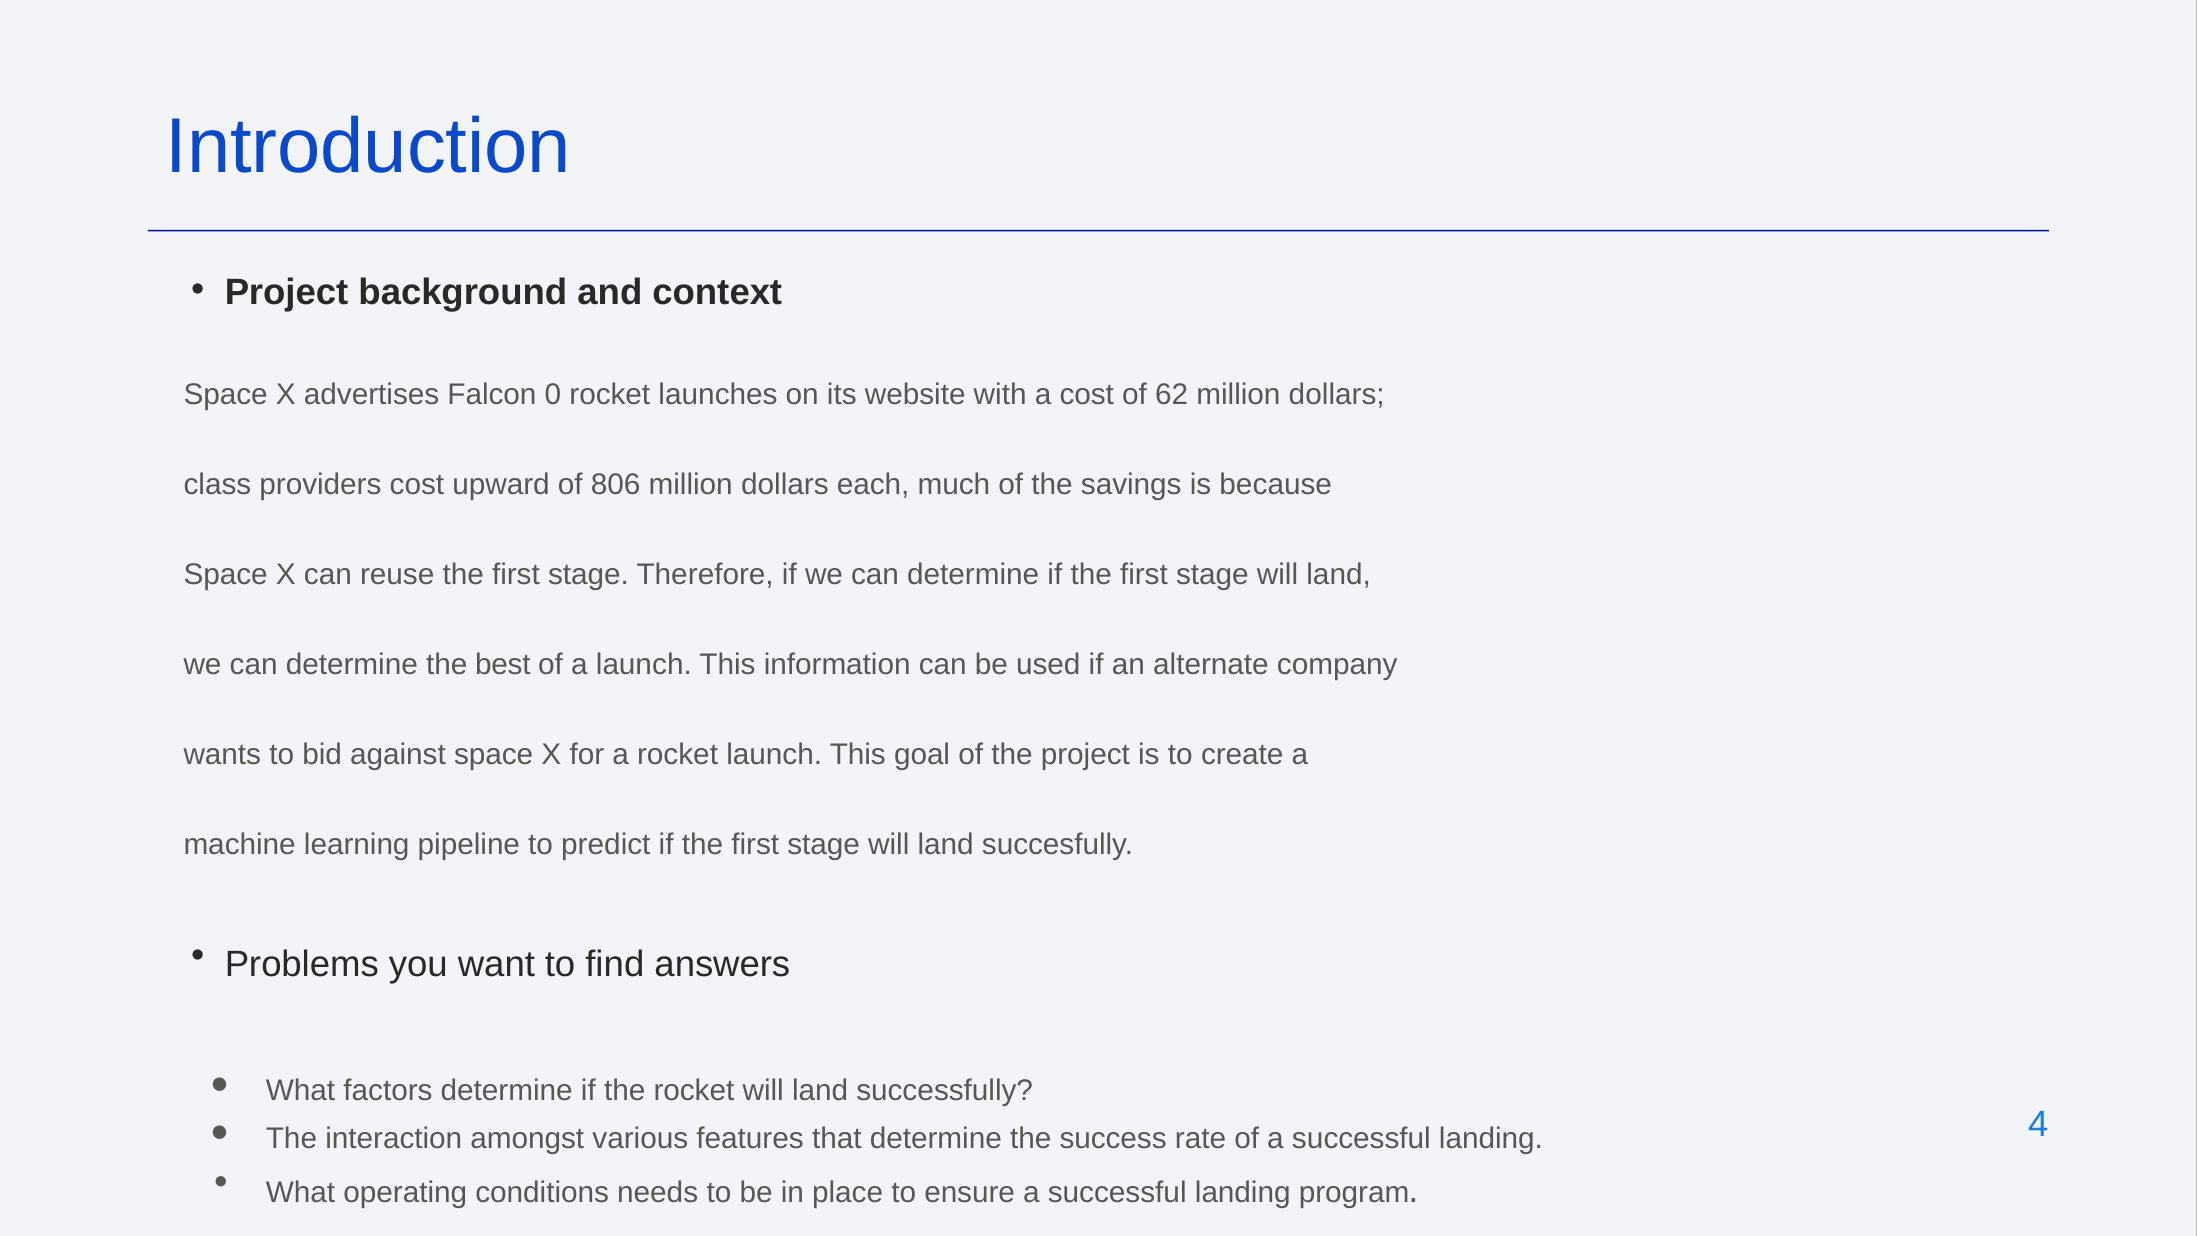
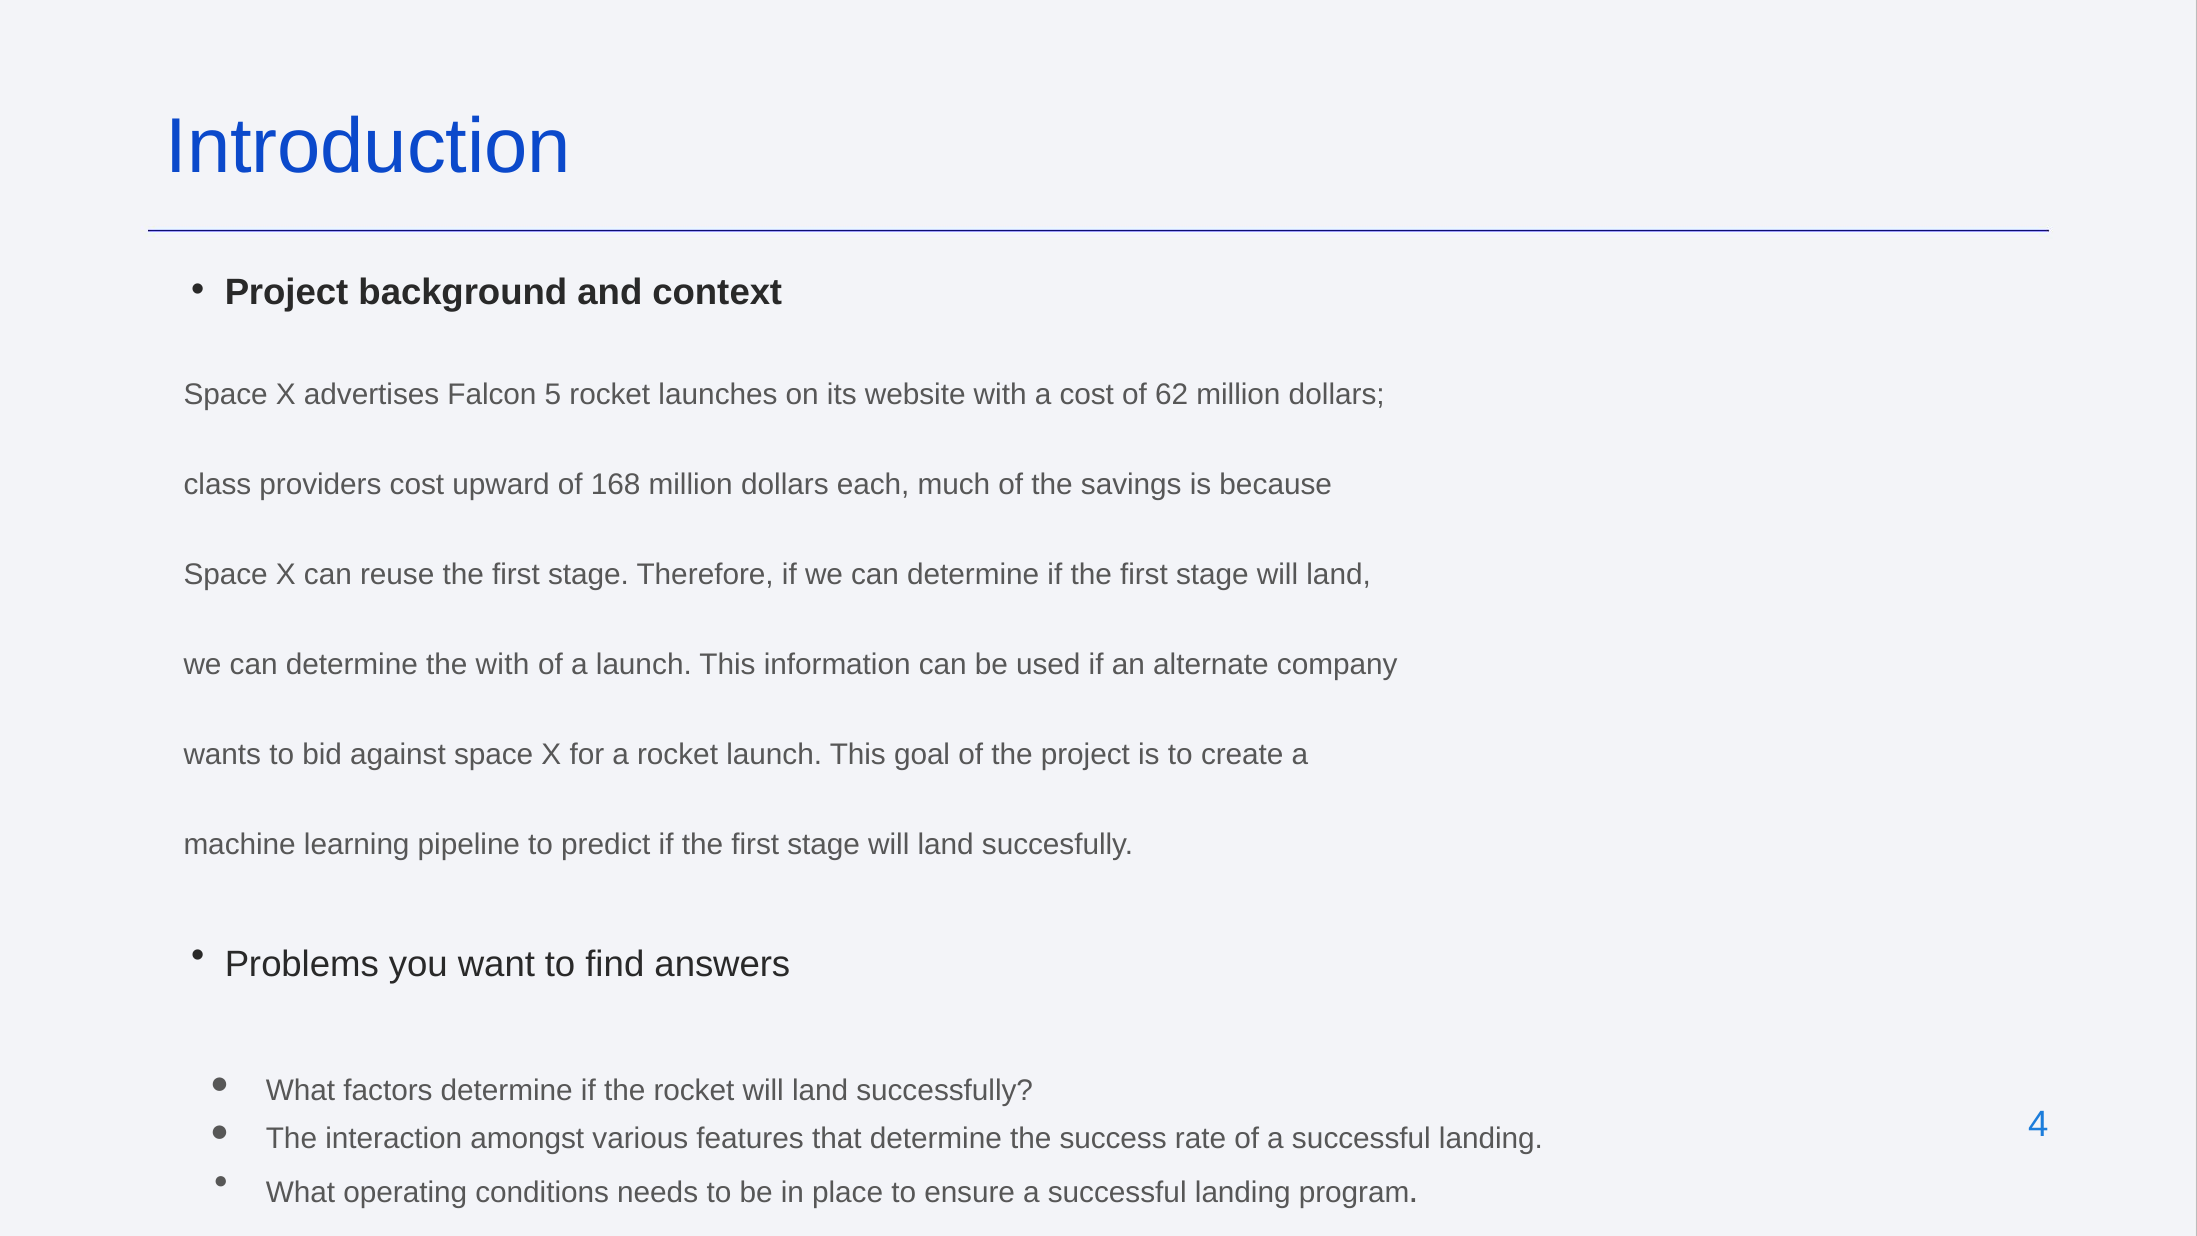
0: 0 -> 5
806: 806 -> 168
the best: best -> with
